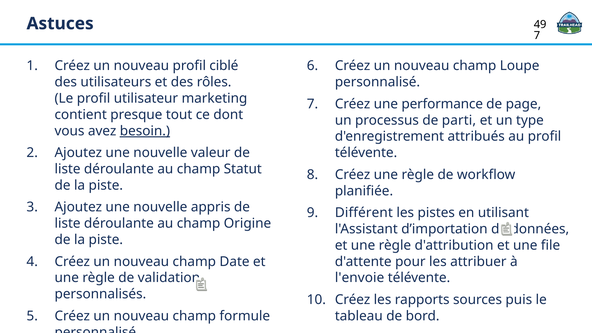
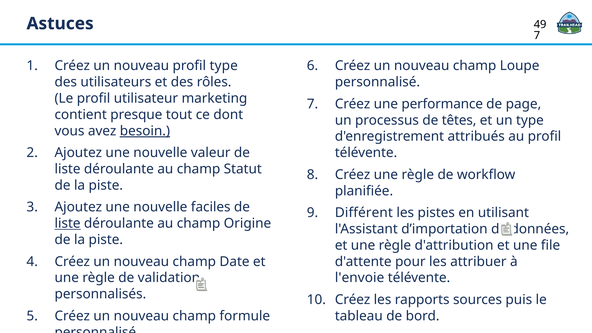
profil ciblé: ciblé -> type
parti: parti -> têtes
appris: appris -> faciles
liste at (68, 223) underline: none -> present
